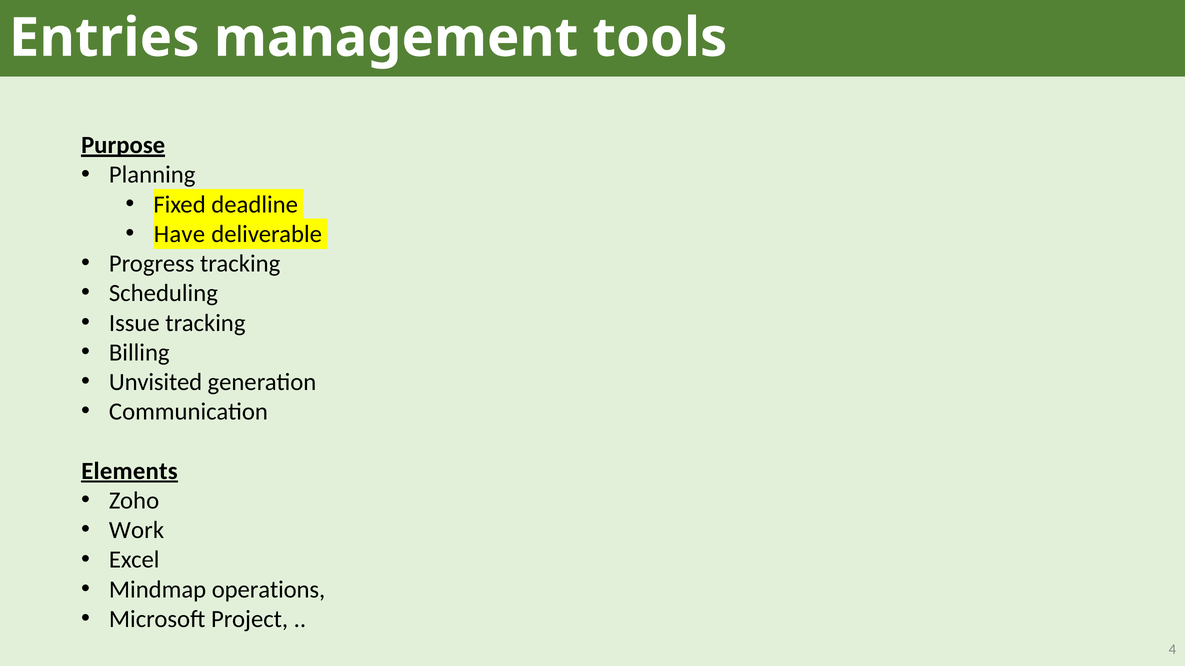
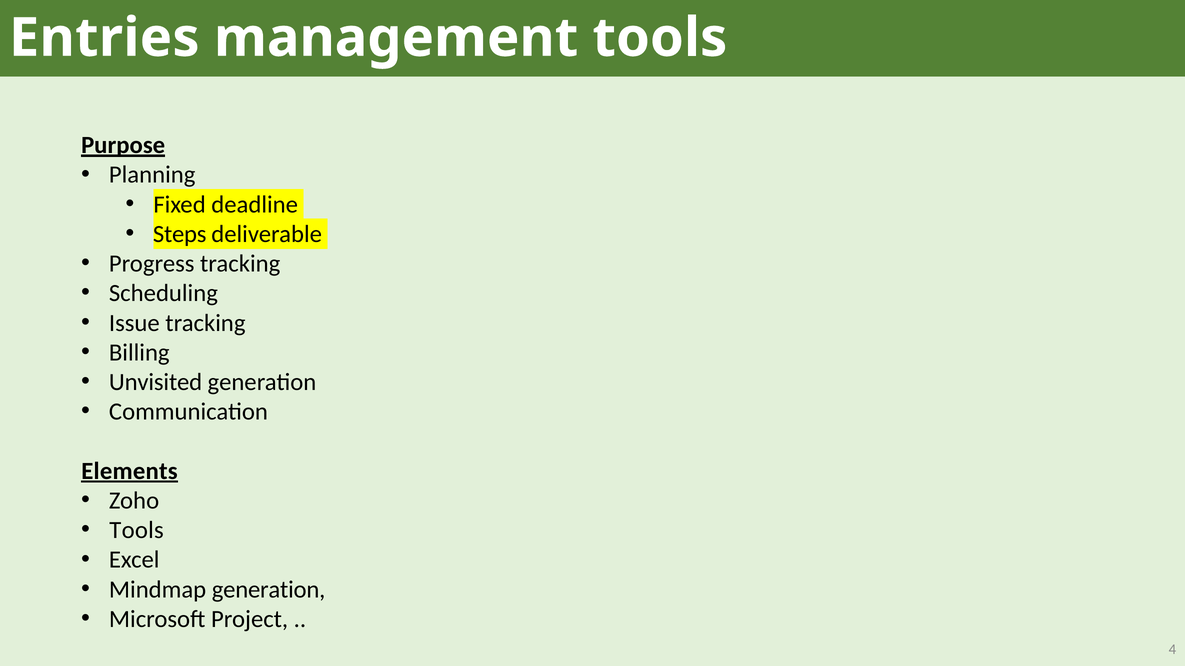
Have: Have -> Steps
Work at (137, 531): Work -> Tools
Mindmap operations: operations -> generation
